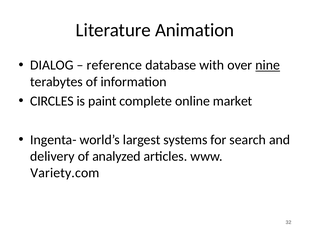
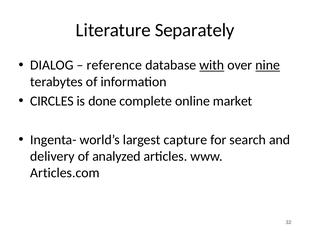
Animation: Animation -> Separately
with underline: none -> present
paint: paint -> done
systems: systems -> capture
Variety.com: Variety.com -> Articles.com
